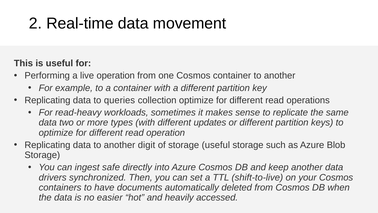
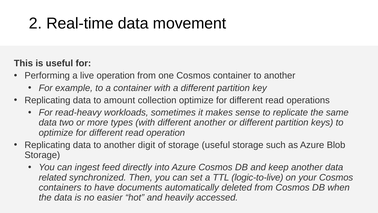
queries: queries -> amount
different updates: updates -> another
safe: safe -> feed
drivers: drivers -> related
shift-to-live: shift-to-live -> logic-to-live
